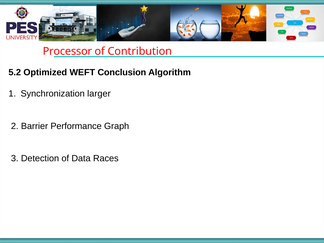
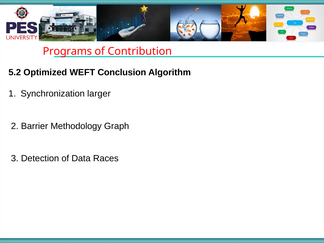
Processor: Processor -> Programs
Performance: Performance -> Methodology
